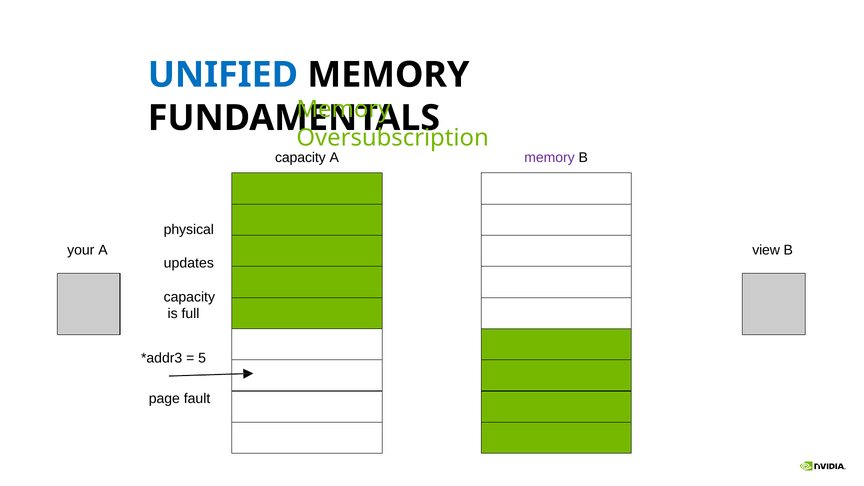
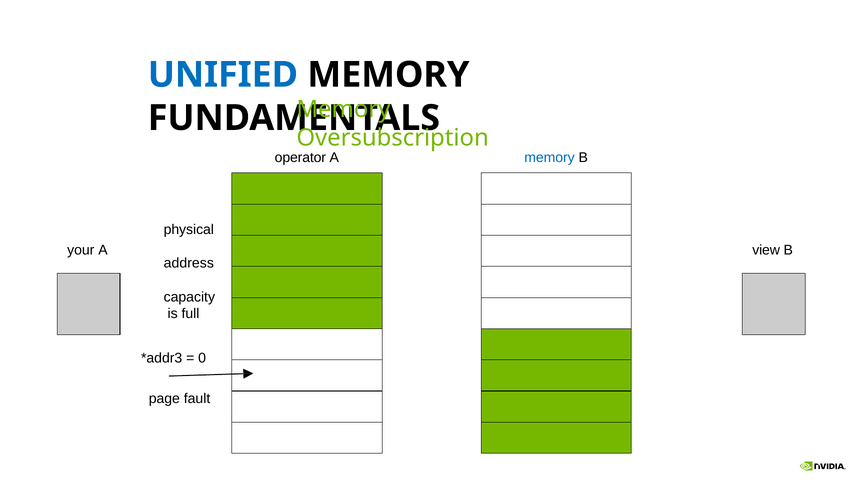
capacity at (300, 158): capacity -> operator
memory at (550, 158) colour: purple -> blue
updates: updates -> address
5: 5 -> 0
